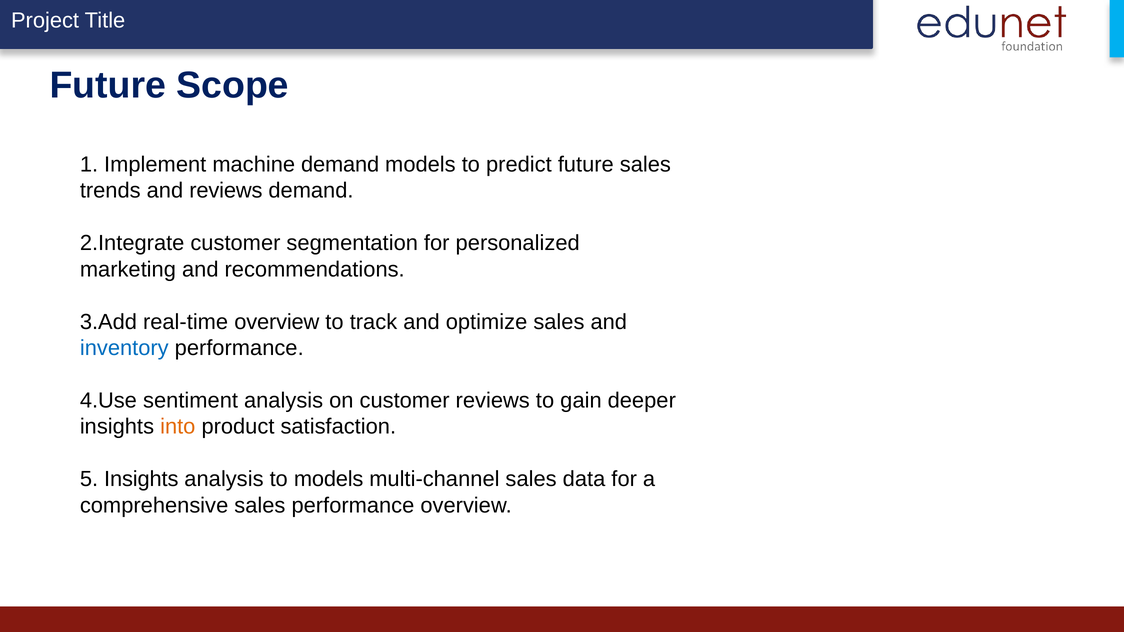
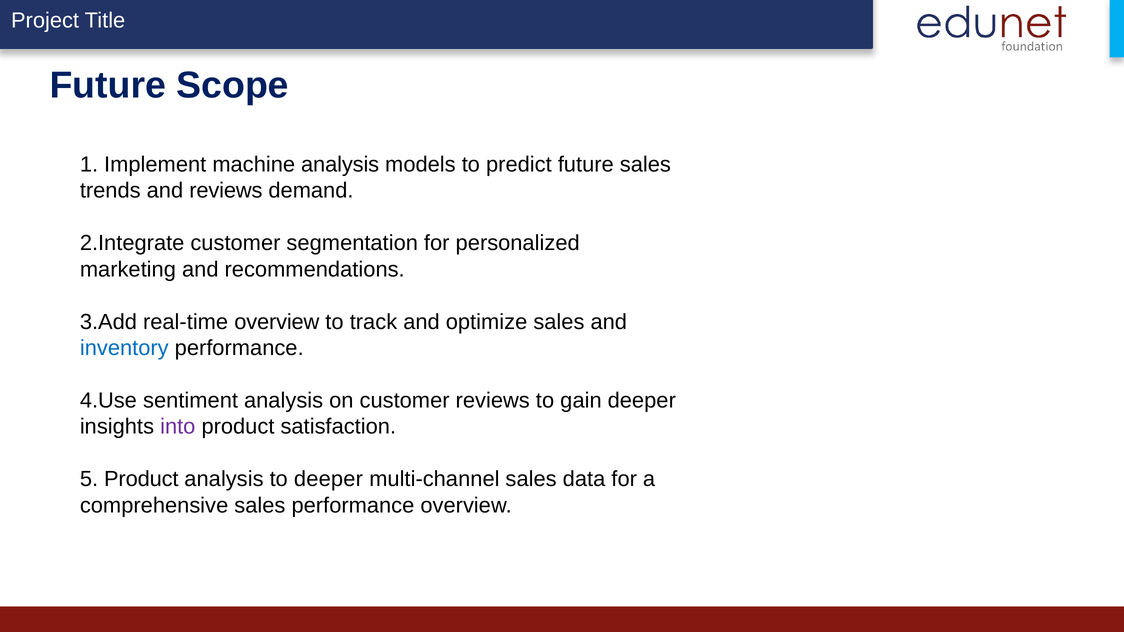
machine demand: demand -> analysis
into colour: orange -> purple
5 Insights: Insights -> Product
to models: models -> deeper
